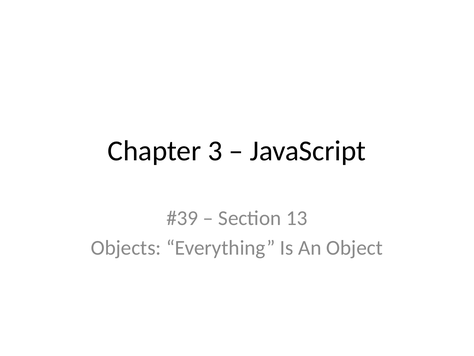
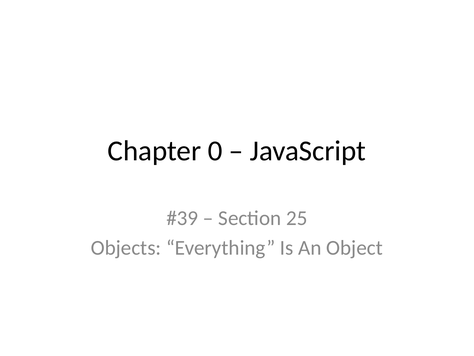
3: 3 -> 0
13: 13 -> 25
